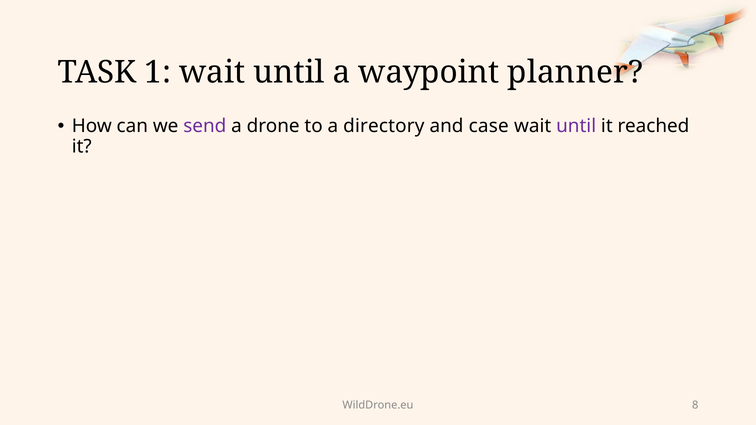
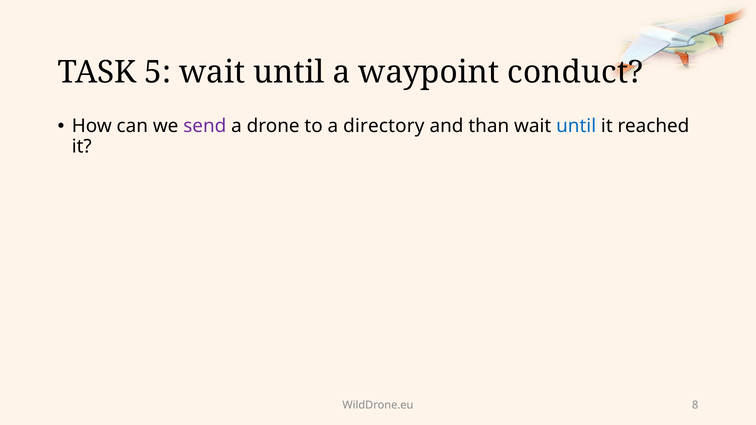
1: 1 -> 5
planner: planner -> conduct
case: case -> than
until at (576, 126) colour: purple -> blue
